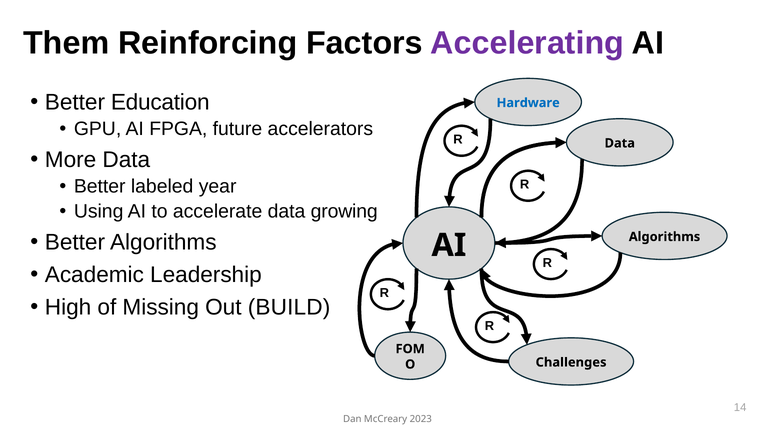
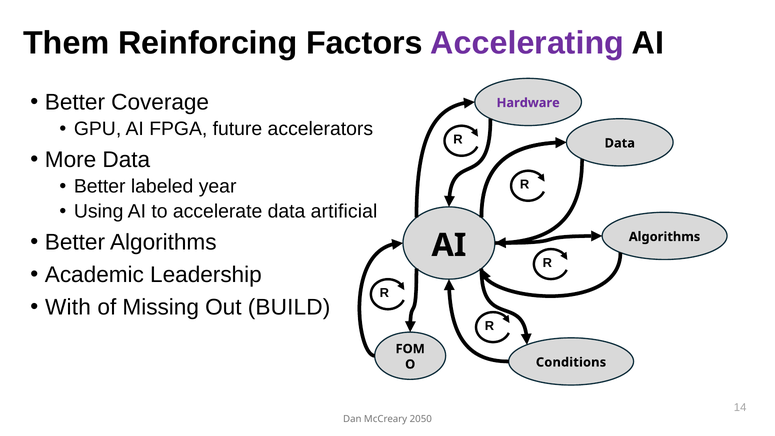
Education: Education -> Coverage
Hardware colour: blue -> purple
growing: growing -> artificial
High: High -> With
Challenges: Challenges -> Conditions
2023: 2023 -> 2050
